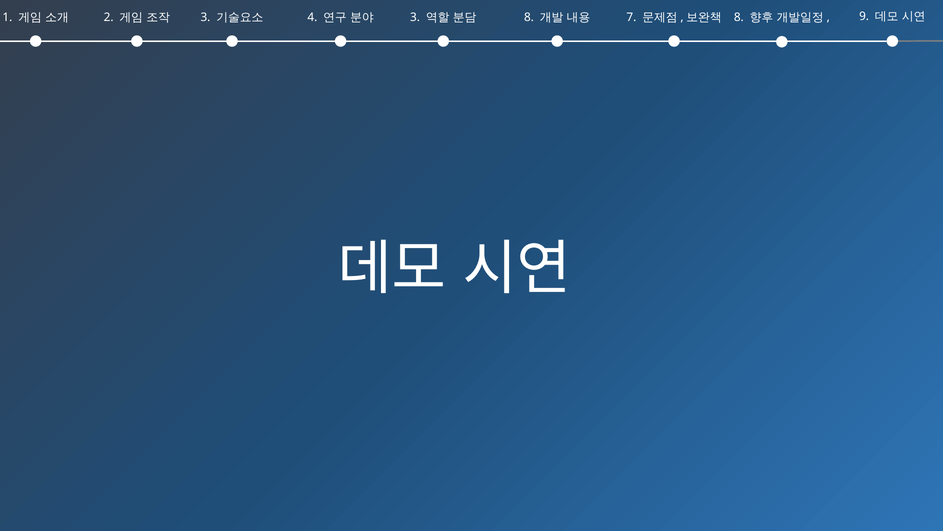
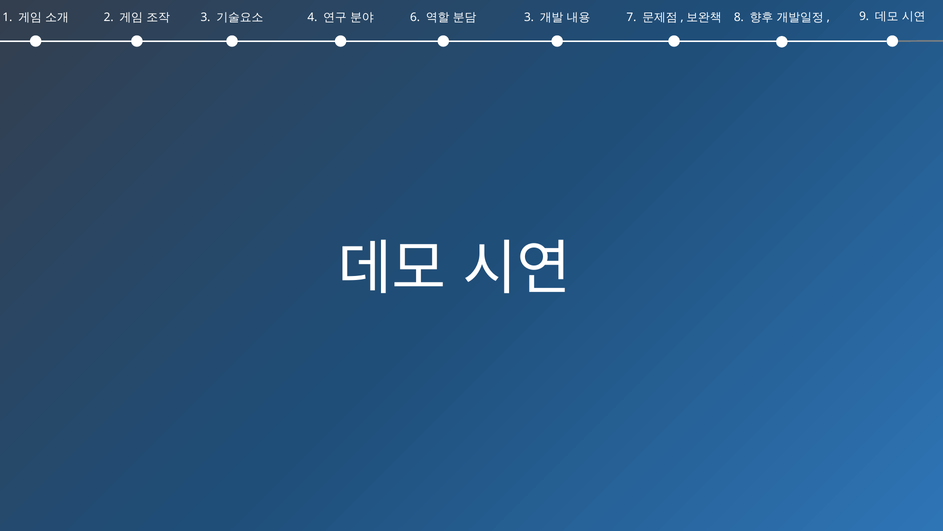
3 at (415, 17): 3 -> 6
8 at (529, 17): 8 -> 3
